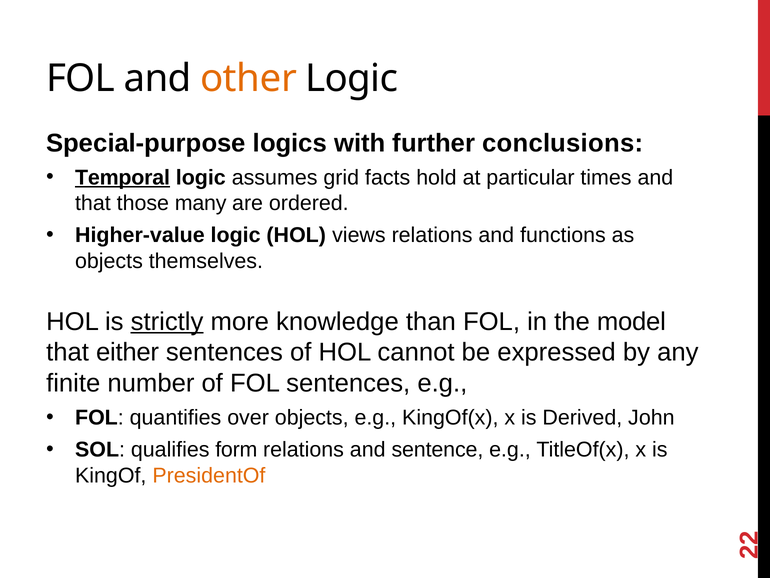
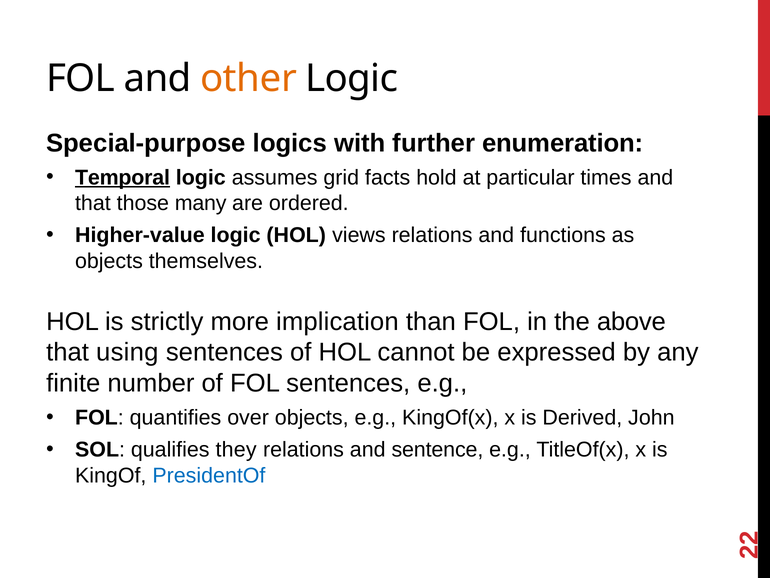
conclusions: conclusions -> enumeration
strictly underline: present -> none
knowledge: knowledge -> implication
model: model -> above
either: either -> using
form: form -> they
PresidentOf colour: orange -> blue
